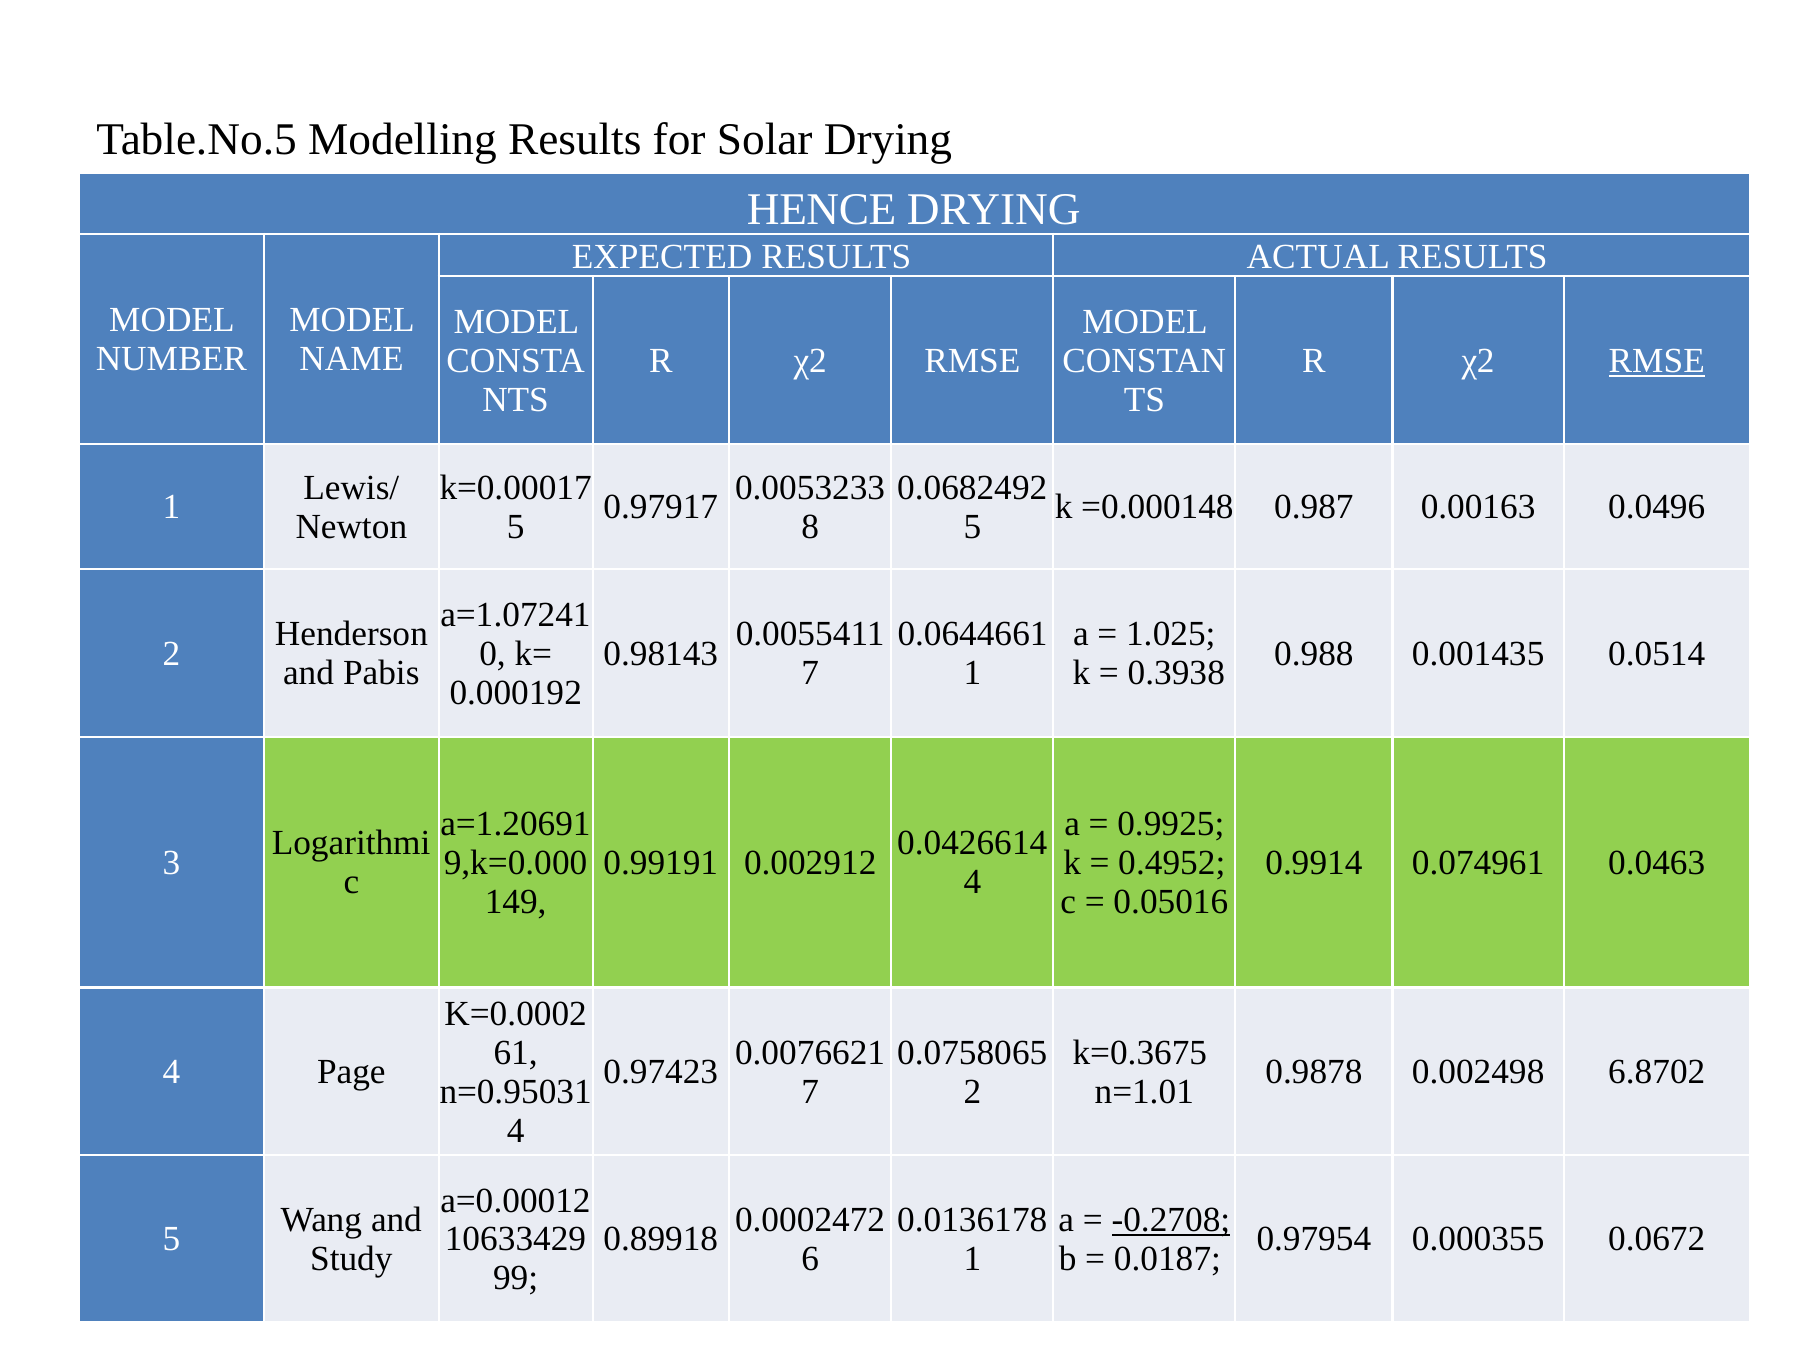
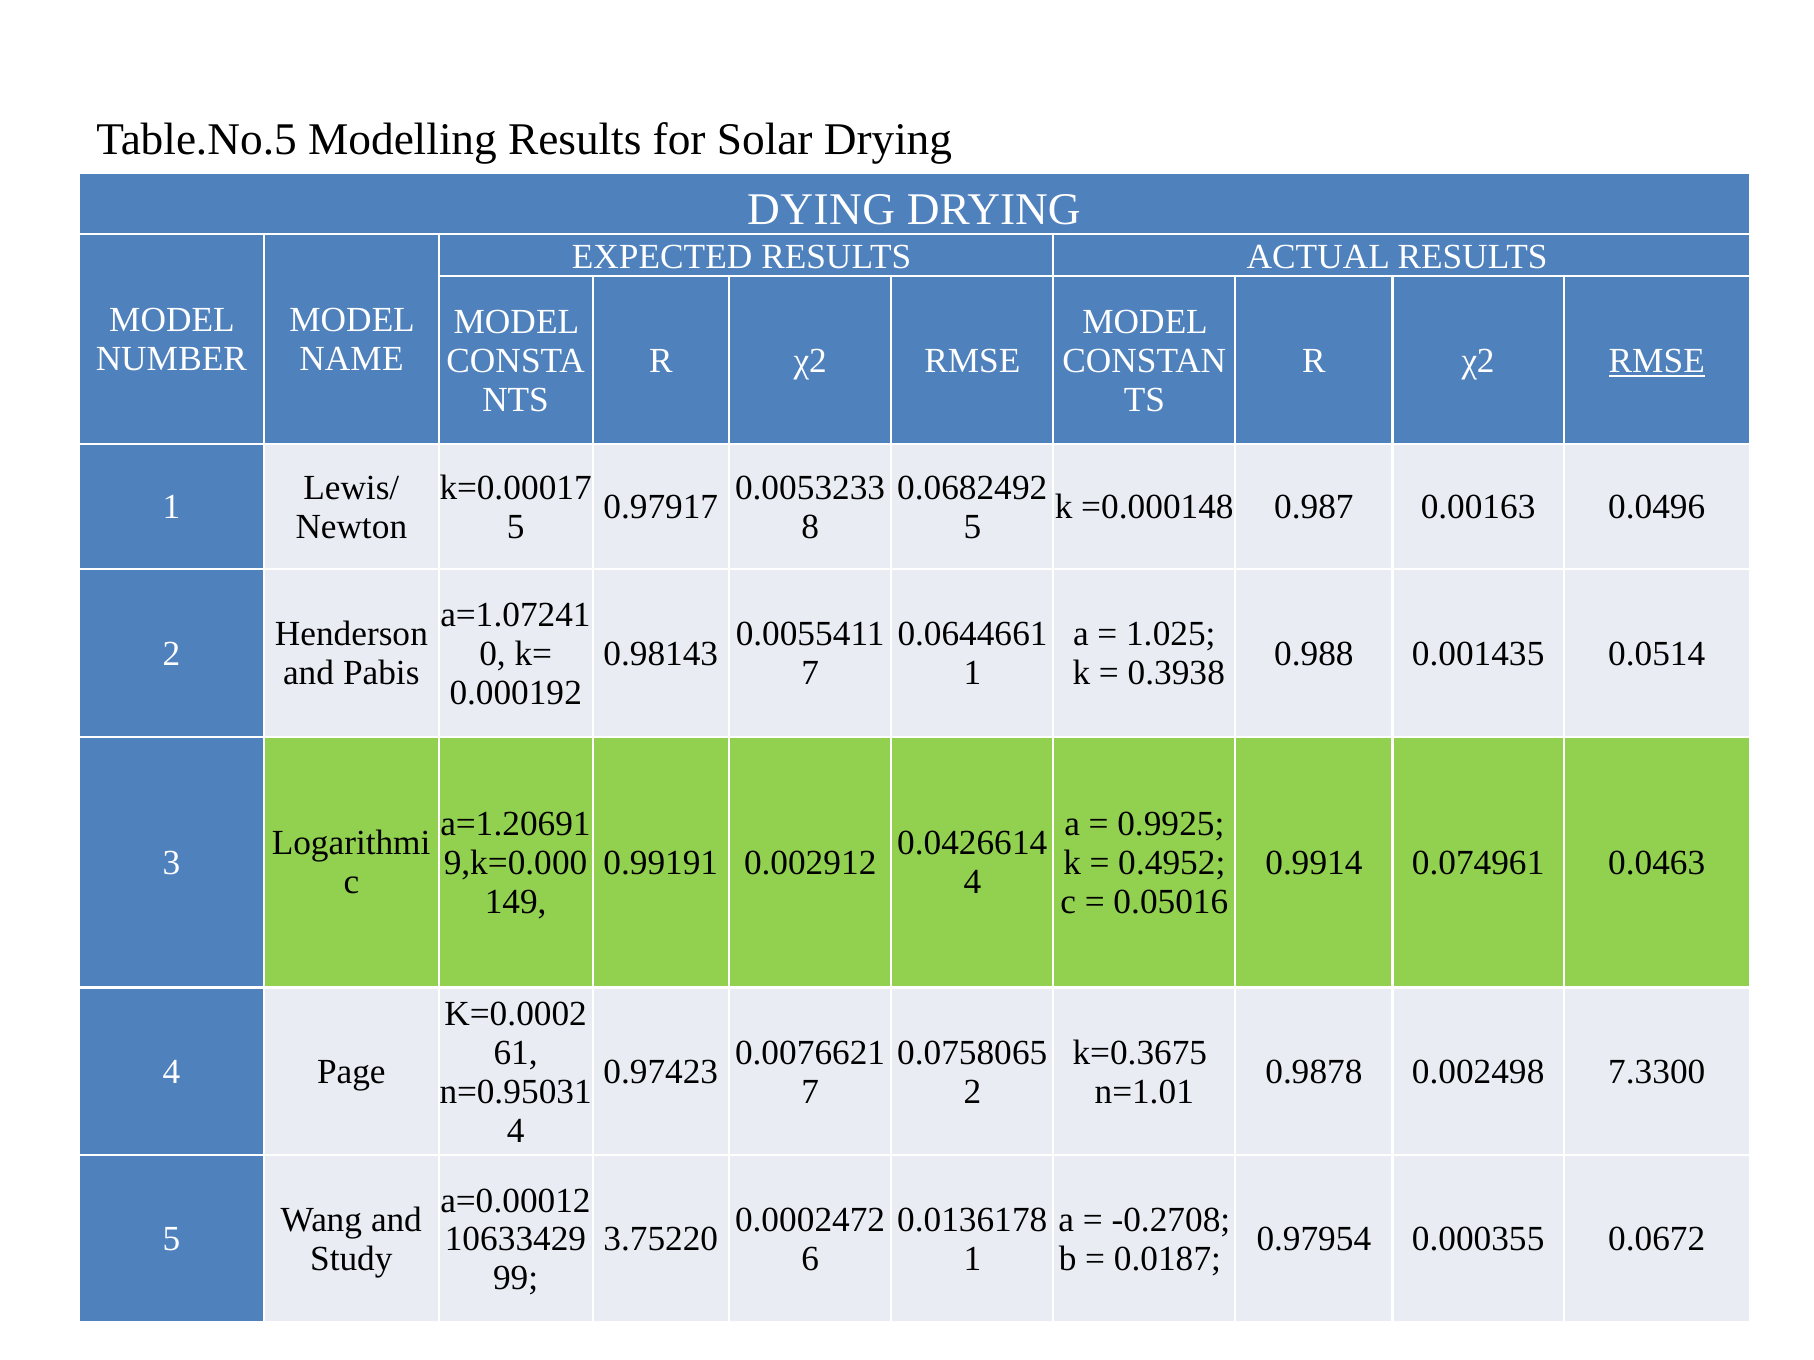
HENCE: HENCE -> DYING
6.8702: 6.8702 -> 7.3300
-0.2708 at (1171, 1220) underline: present -> none
0.89918: 0.89918 -> 3.75220
